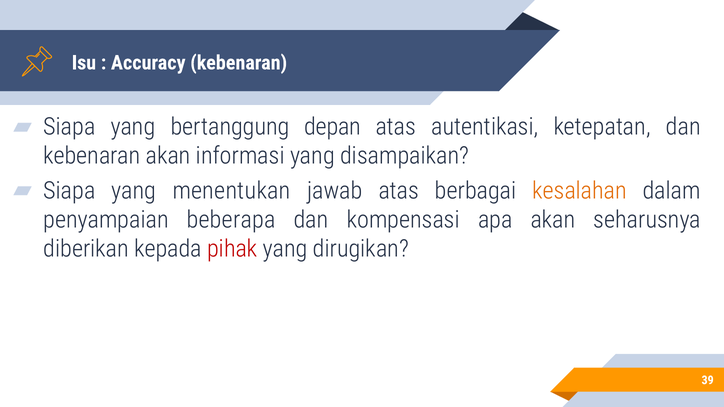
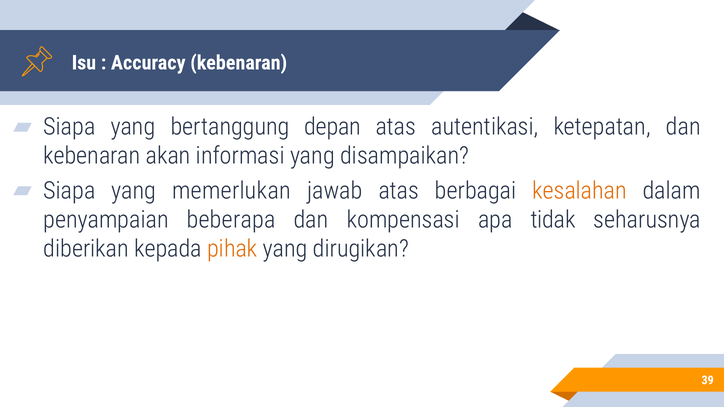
menentukan: menentukan -> memerlukan
apa akan: akan -> tidak
pihak colour: red -> orange
